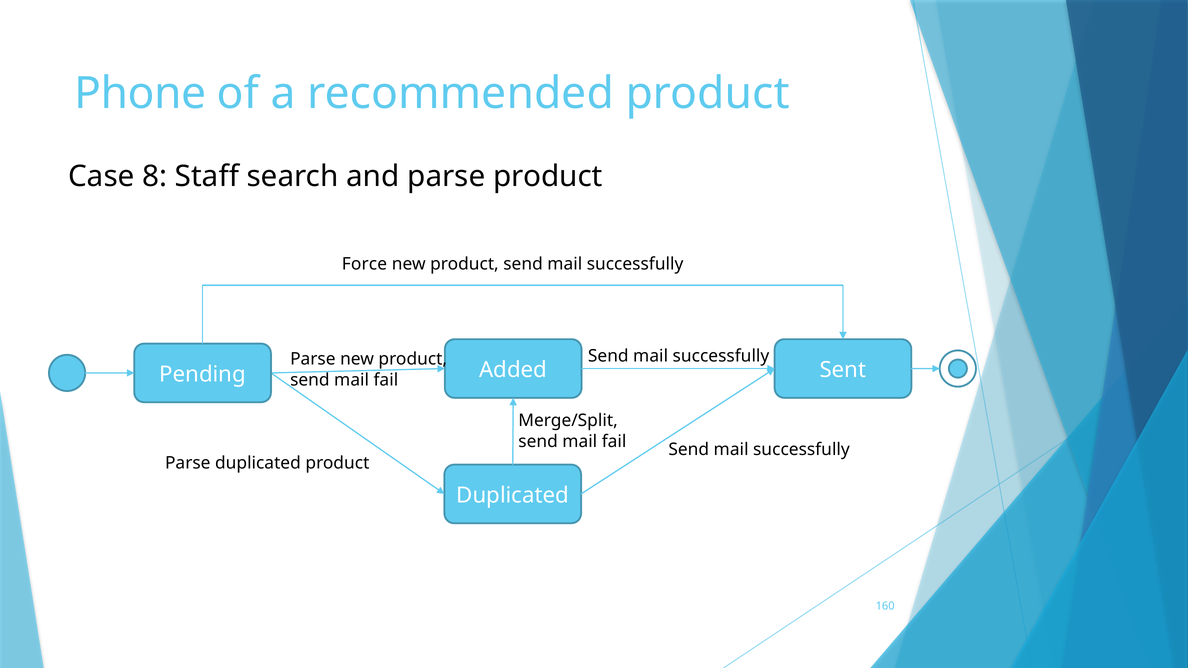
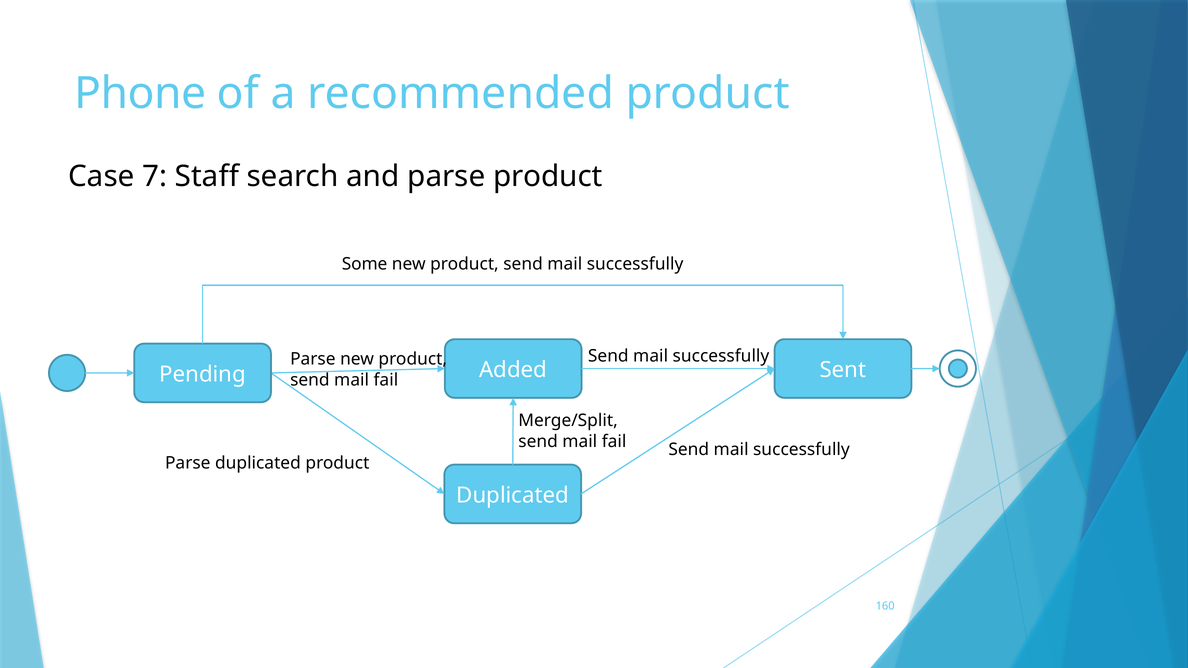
8: 8 -> 7
Force: Force -> Some
